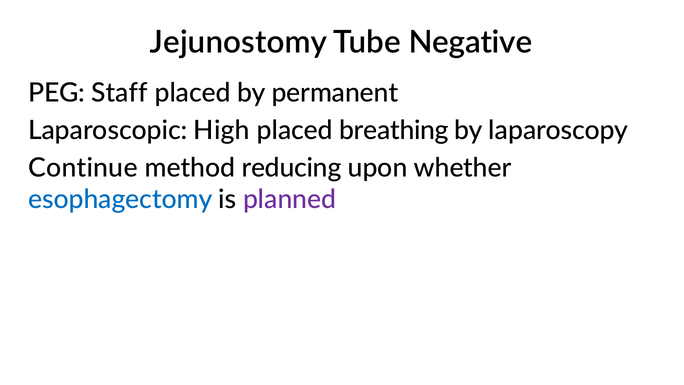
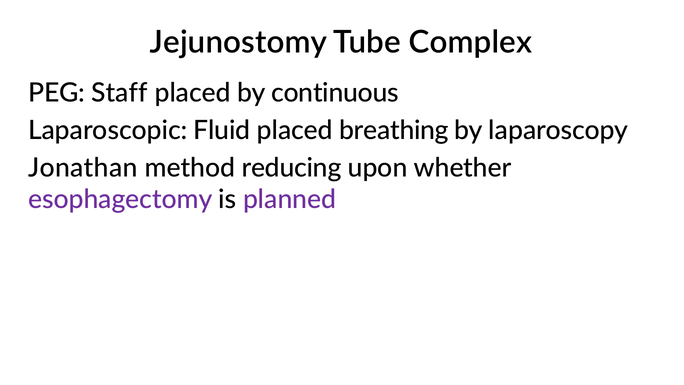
Negative: Negative -> Complex
permanent: permanent -> continuous
High: High -> Fluid
Continue: Continue -> Jonathan
esophagectomy colour: blue -> purple
